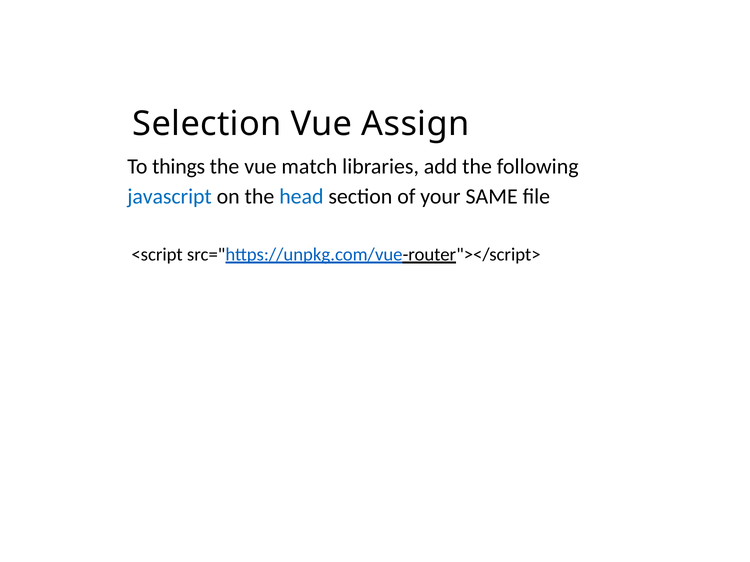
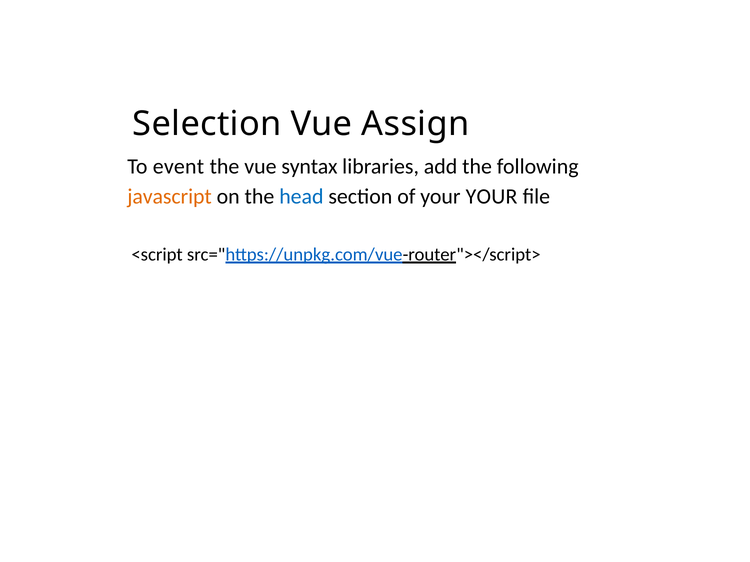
things: things -> event
match: match -> syntax
javascript colour: blue -> orange
your SAME: SAME -> YOUR
